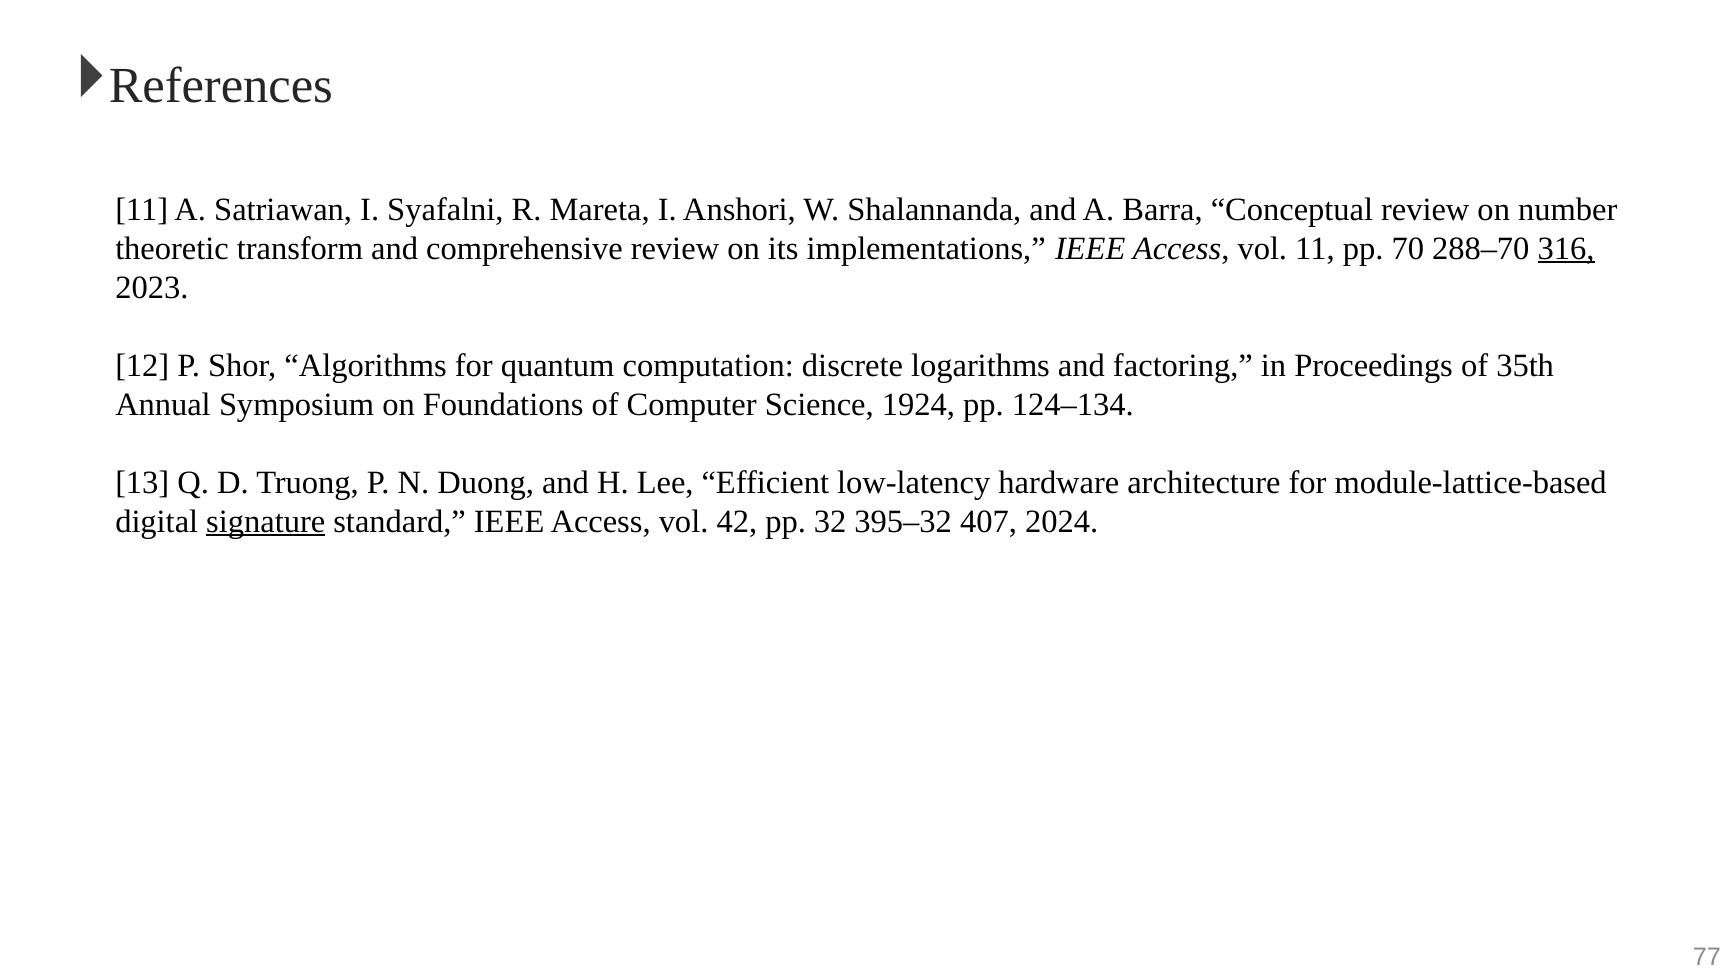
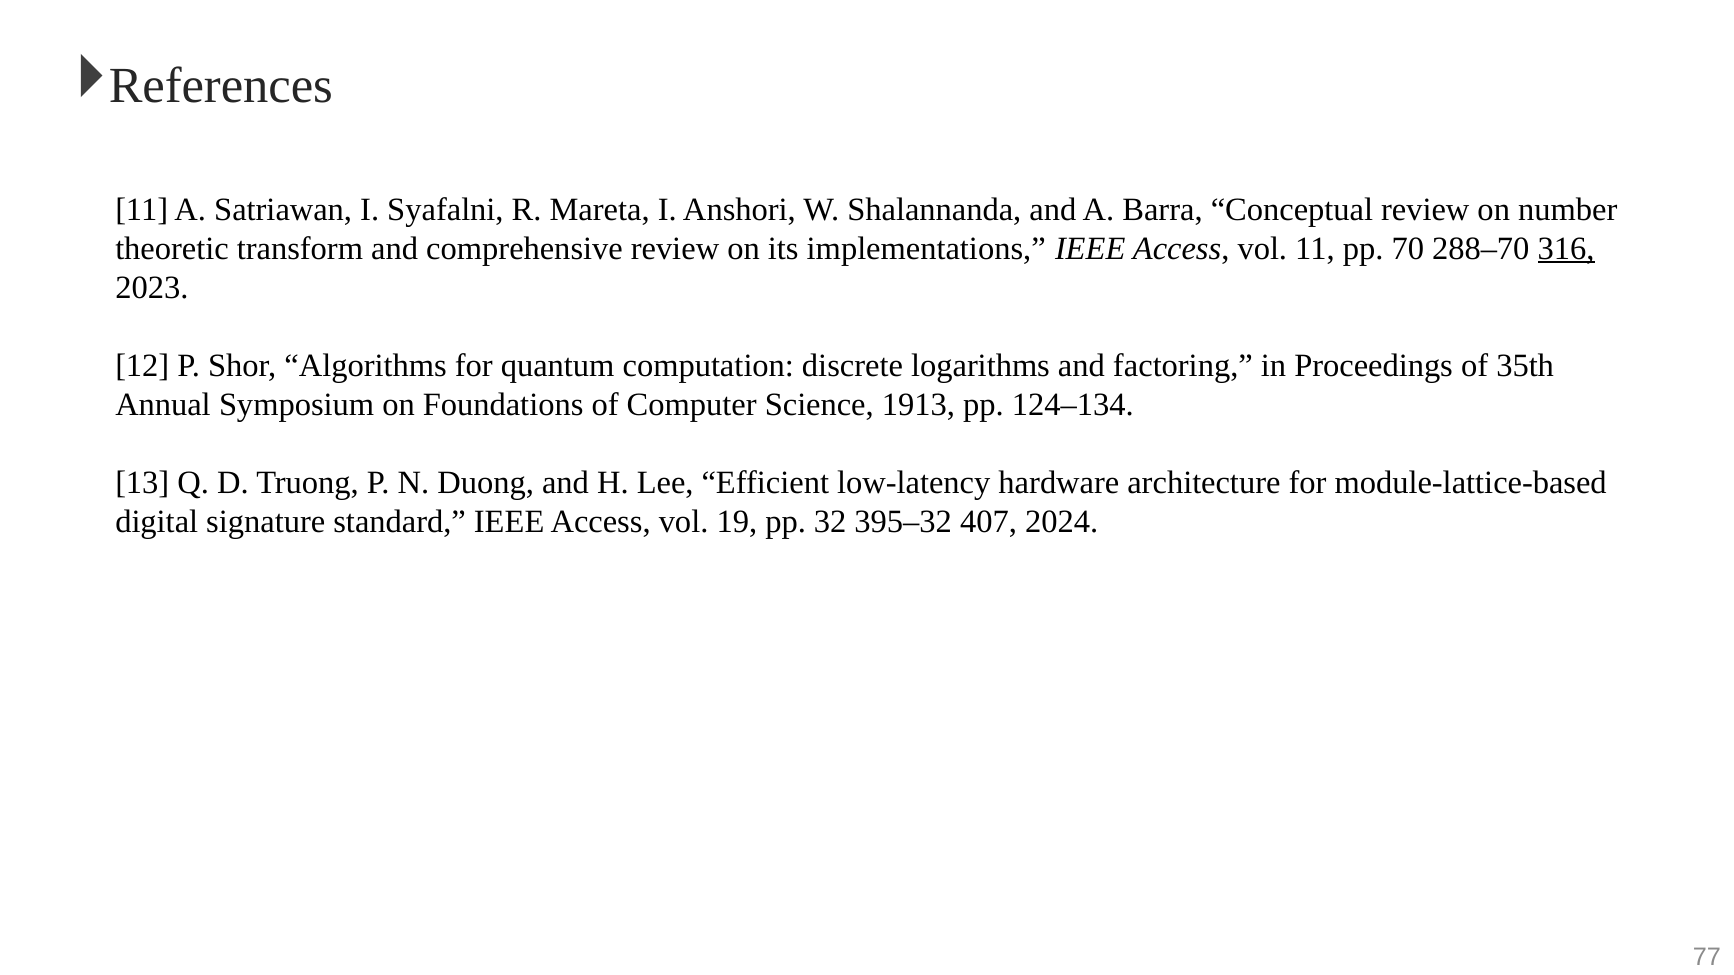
1924: 1924 -> 1913
signature underline: present -> none
42: 42 -> 19
